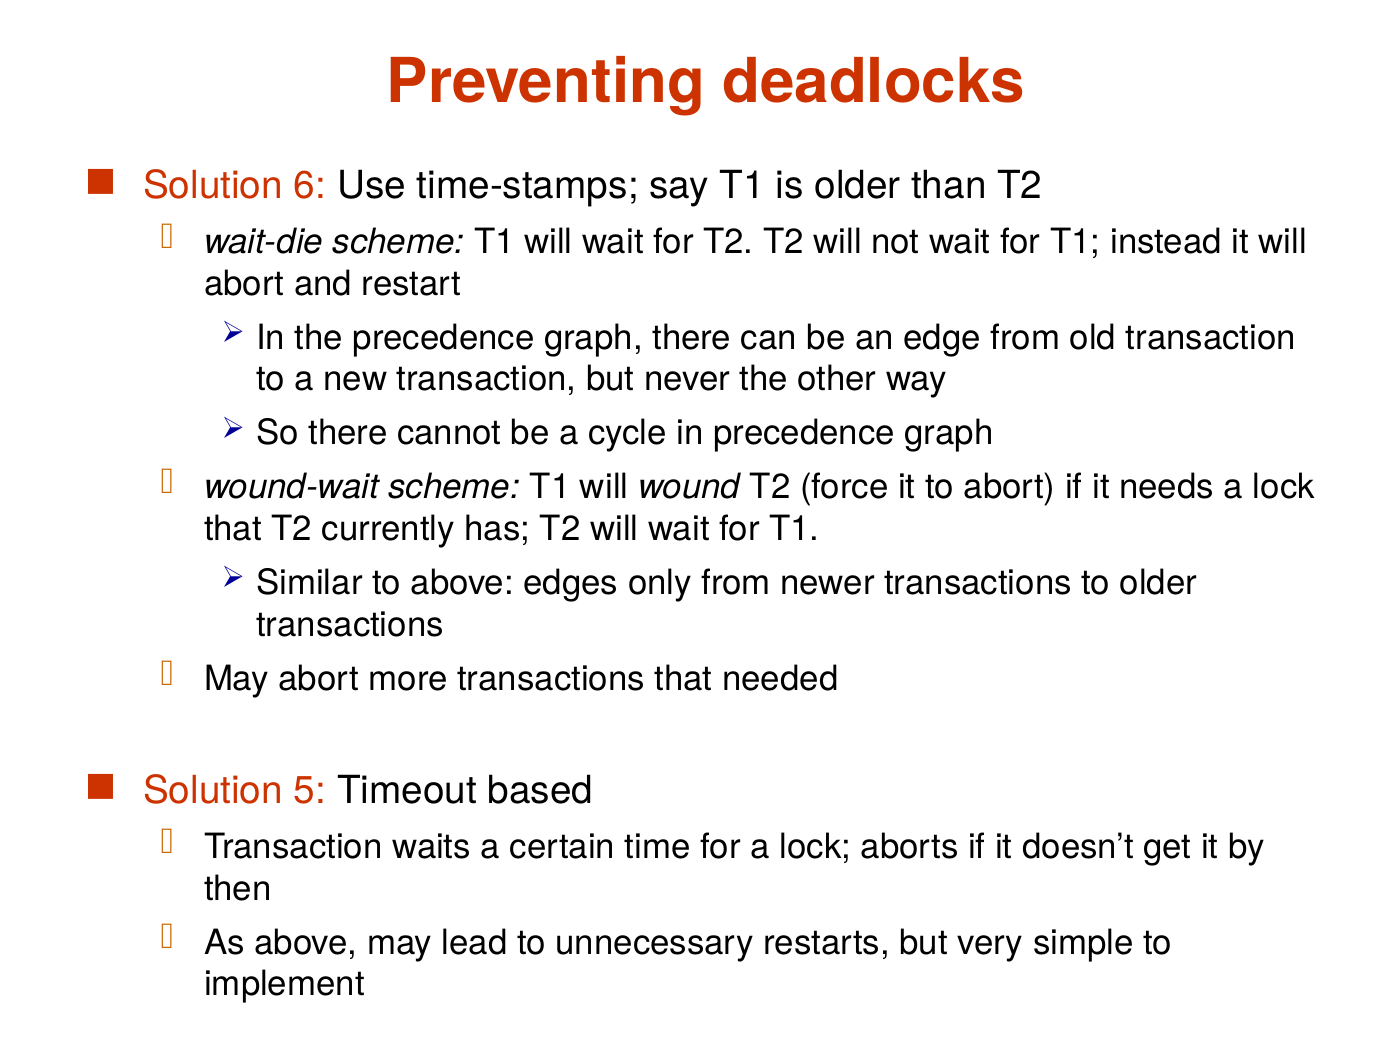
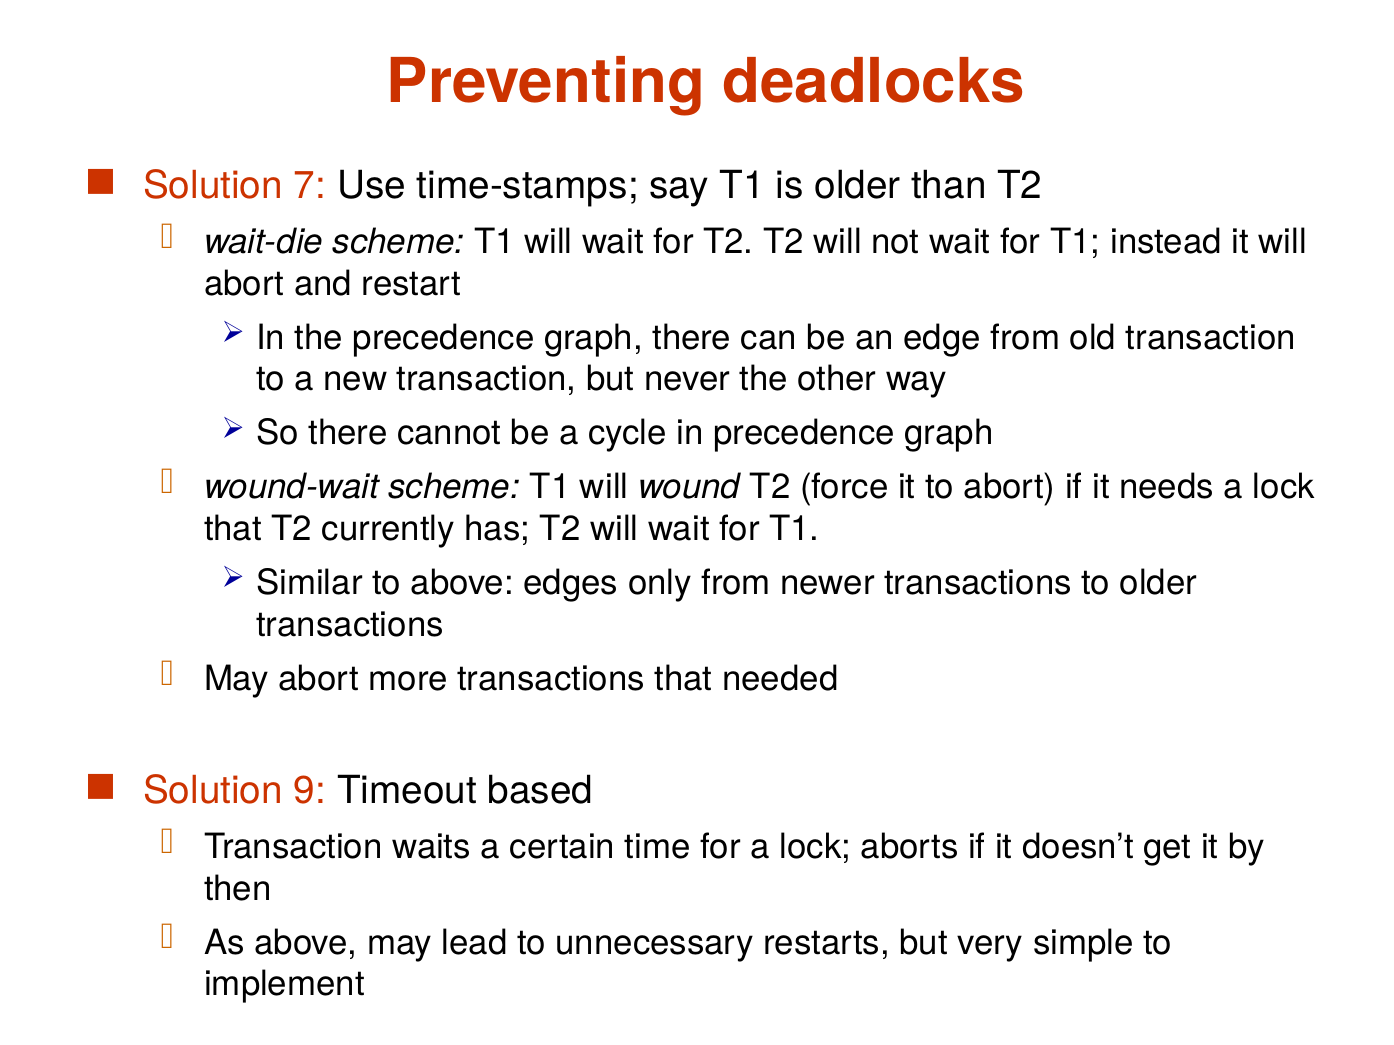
6: 6 -> 7
5: 5 -> 9
